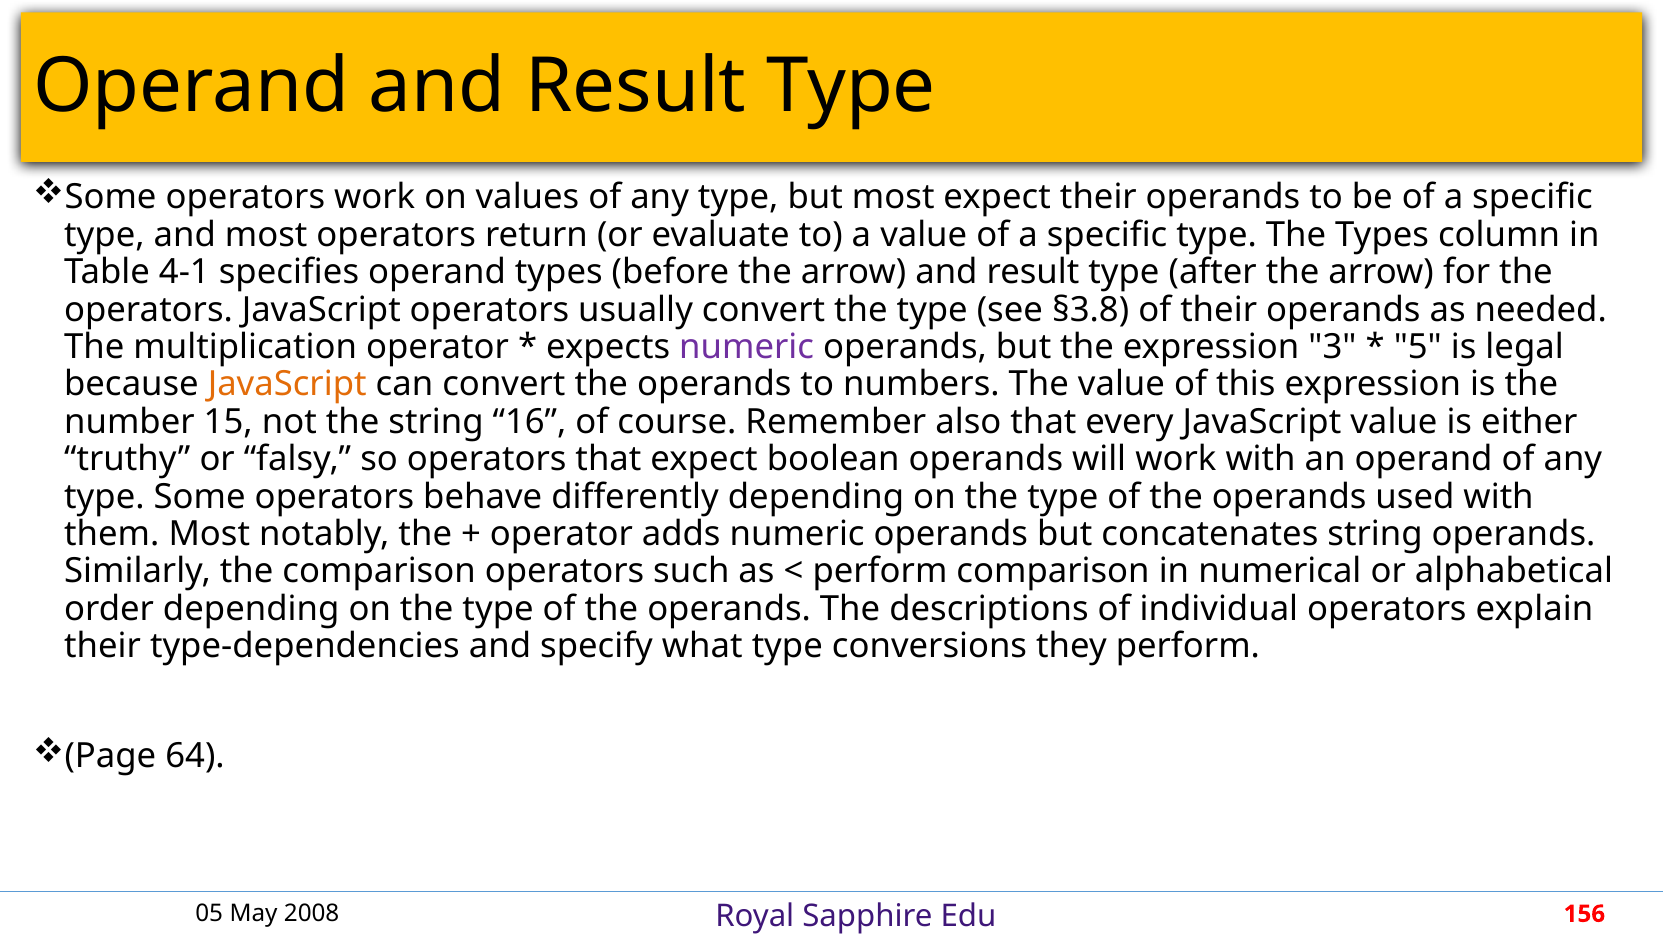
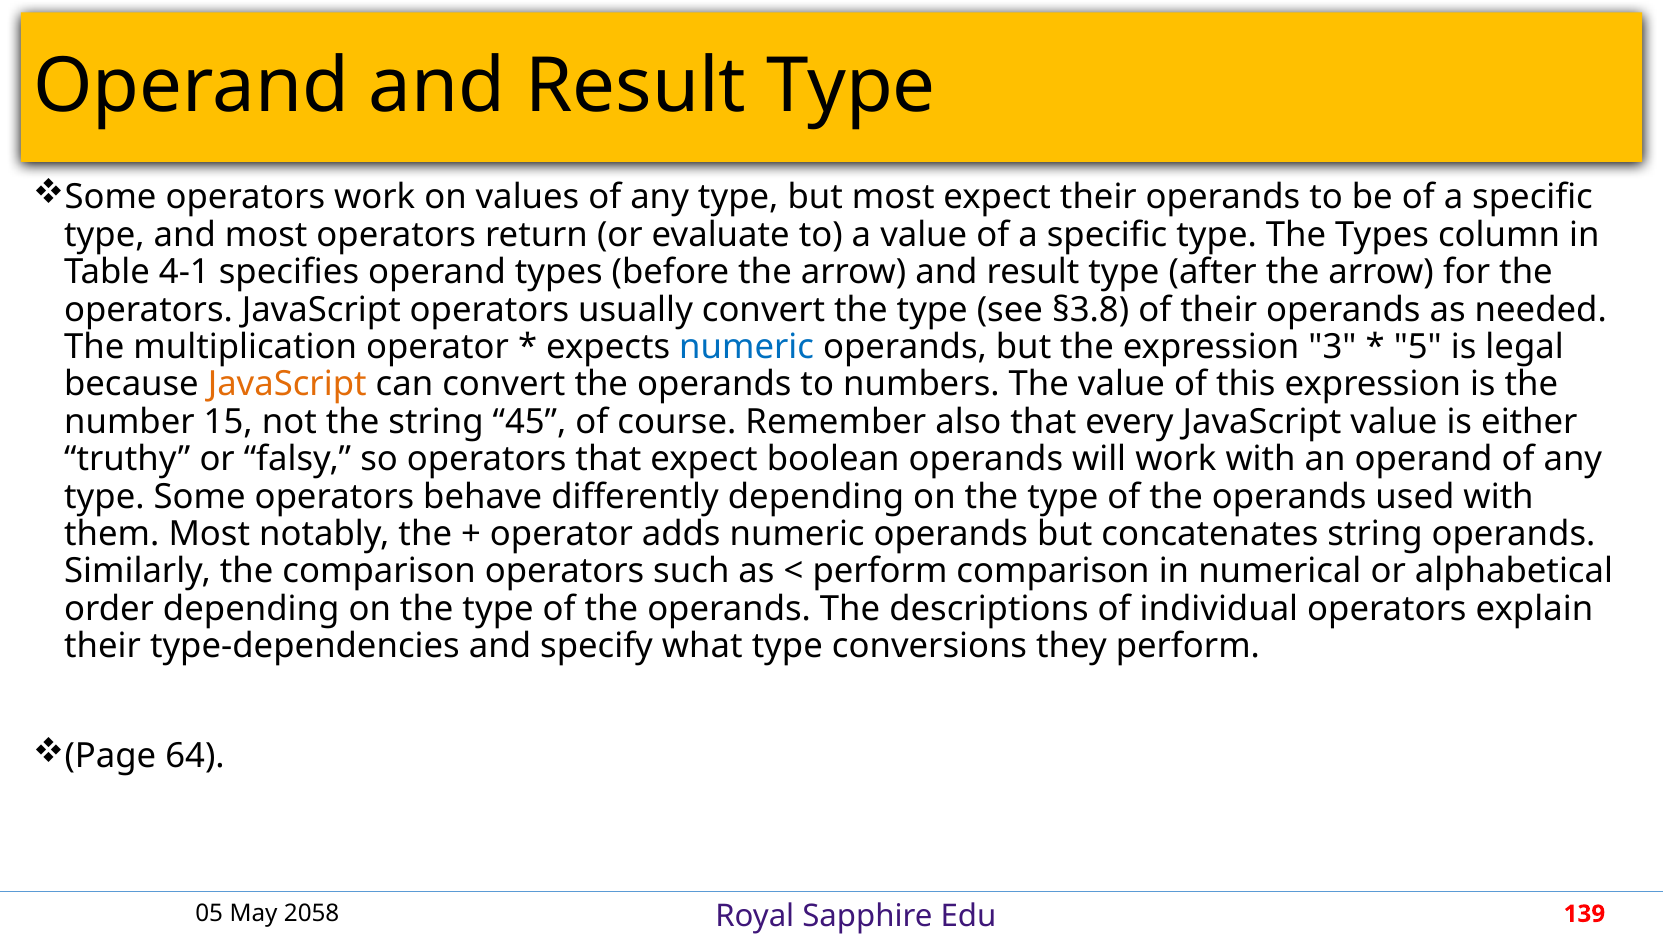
numeric at (747, 347) colour: purple -> blue
16: 16 -> 45
2008: 2008 -> 2058
156: 156 -> 139
